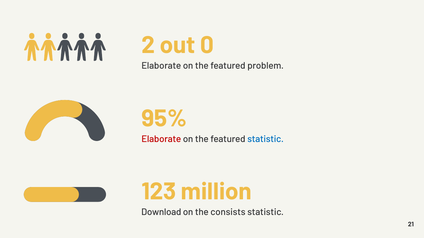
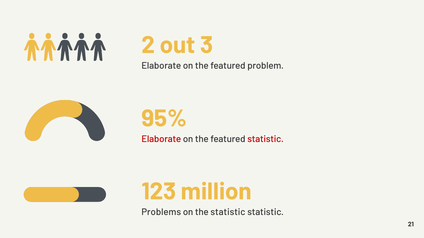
0: 0 -> 3
statistic at (266, 139) colour: blue -> red
Download: Download -> Problems
the consists: consists -> statistic
